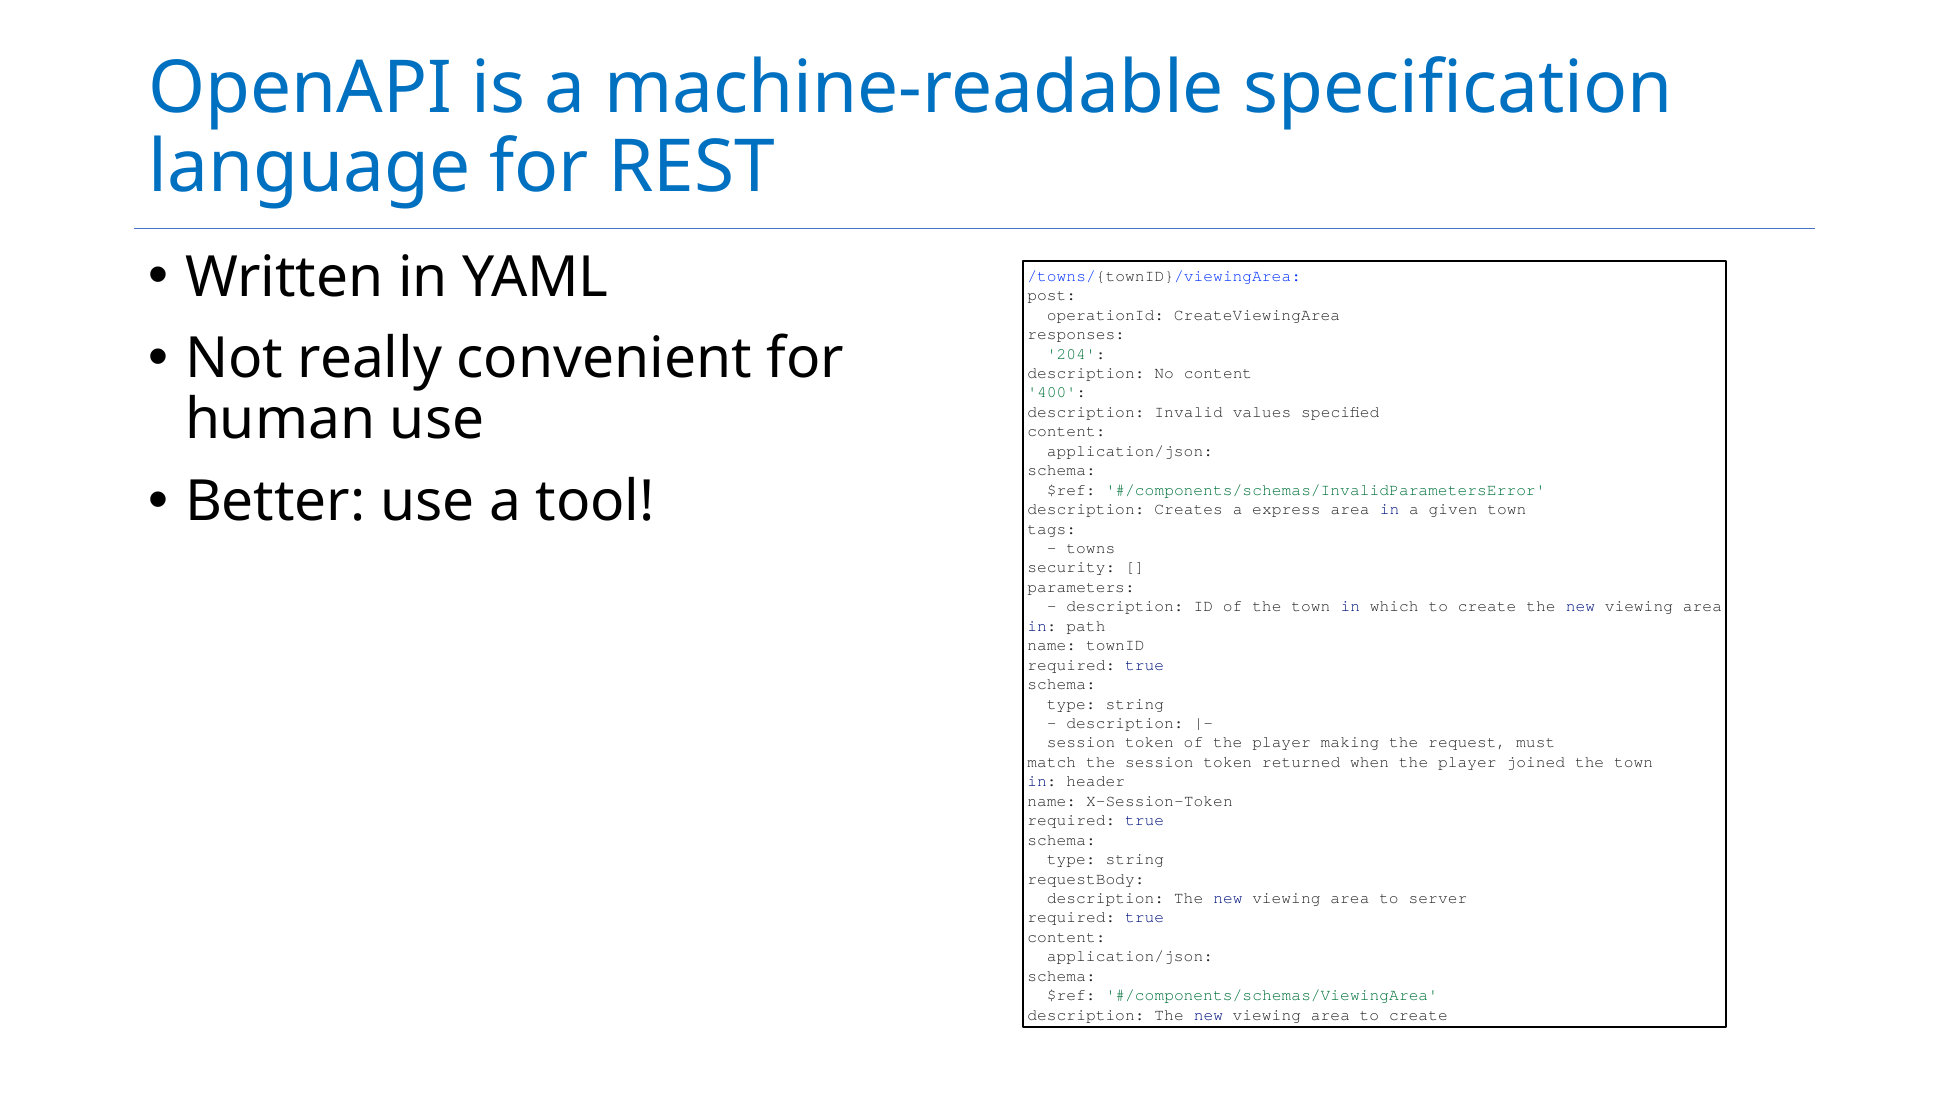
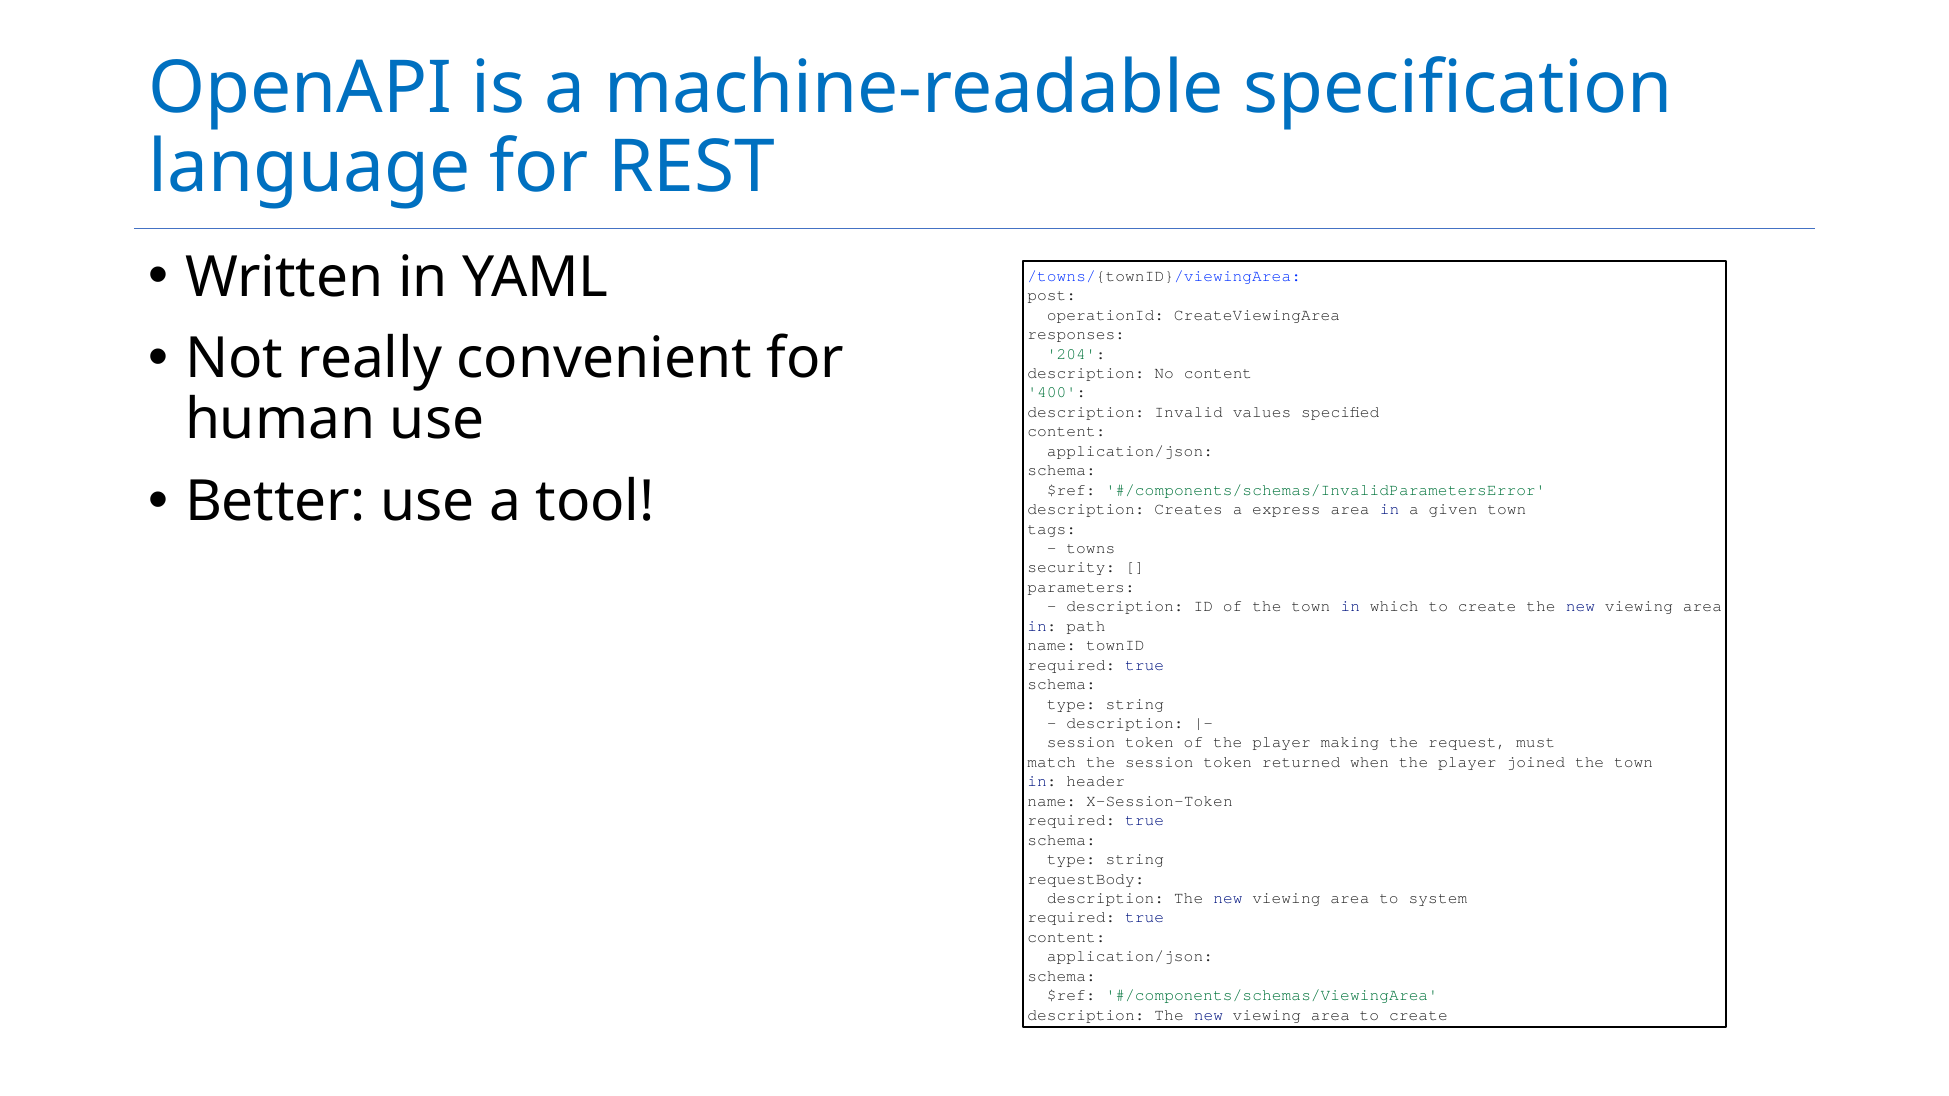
server: server -> system
